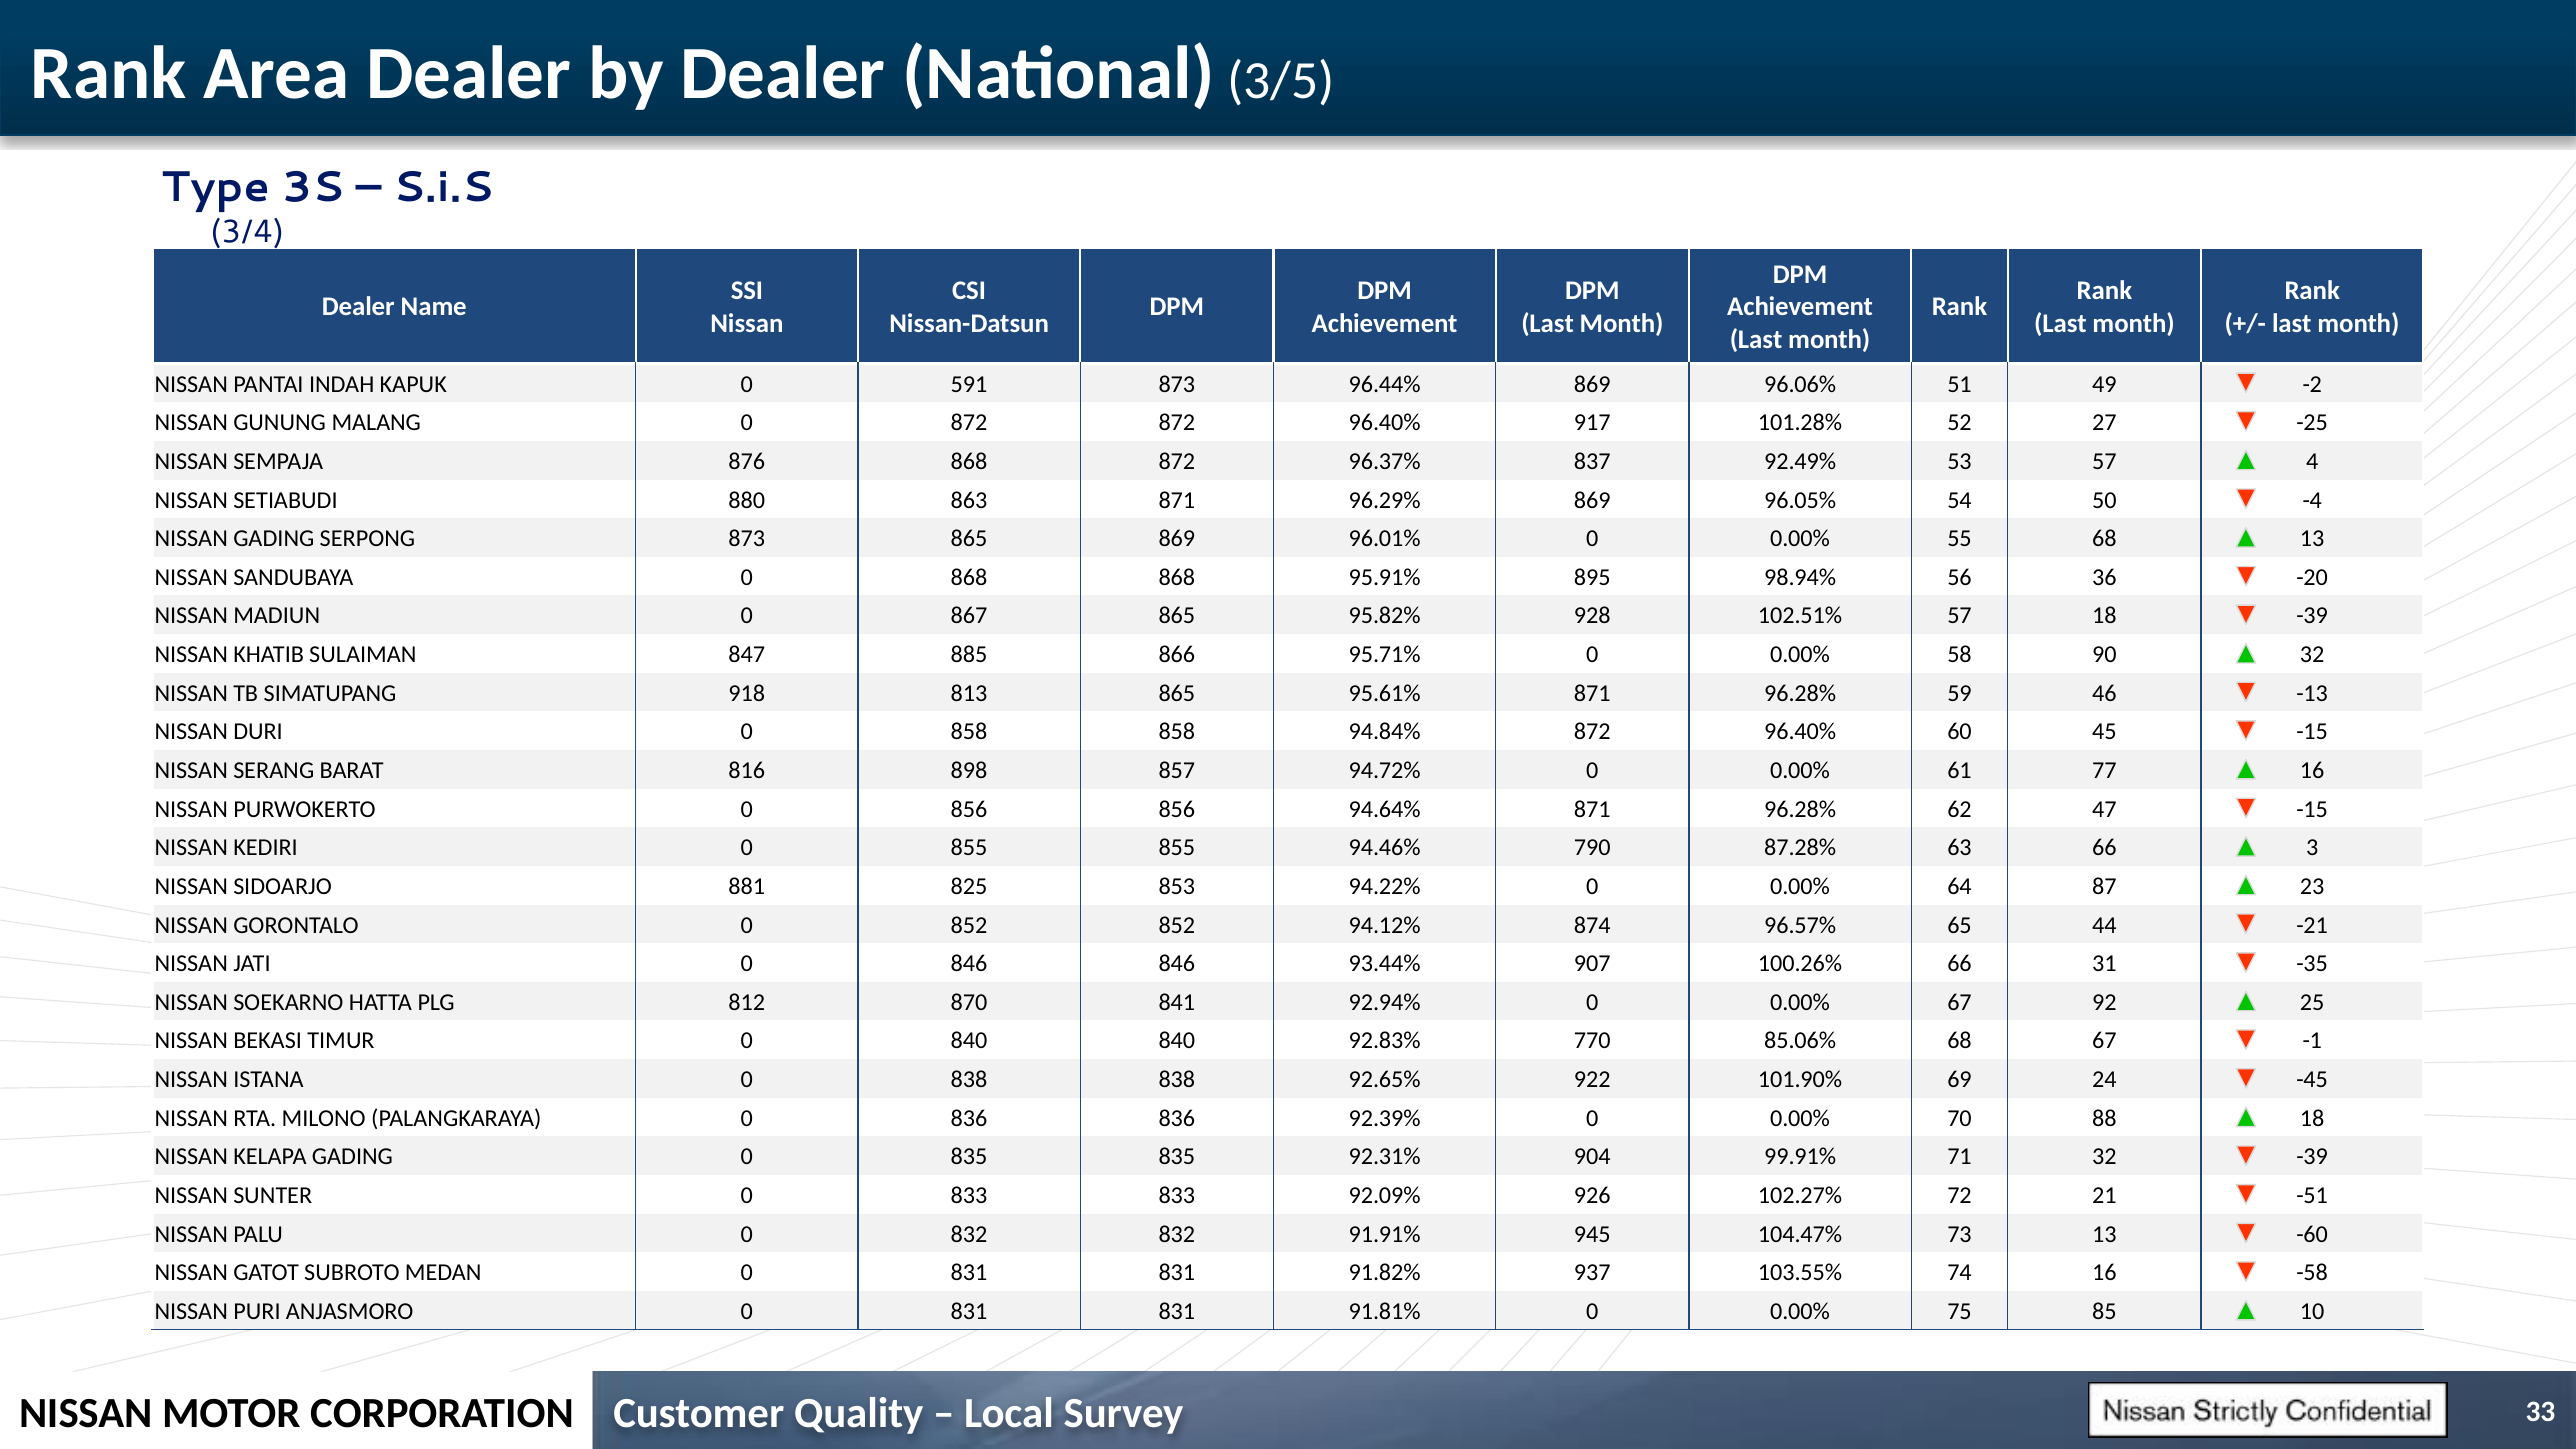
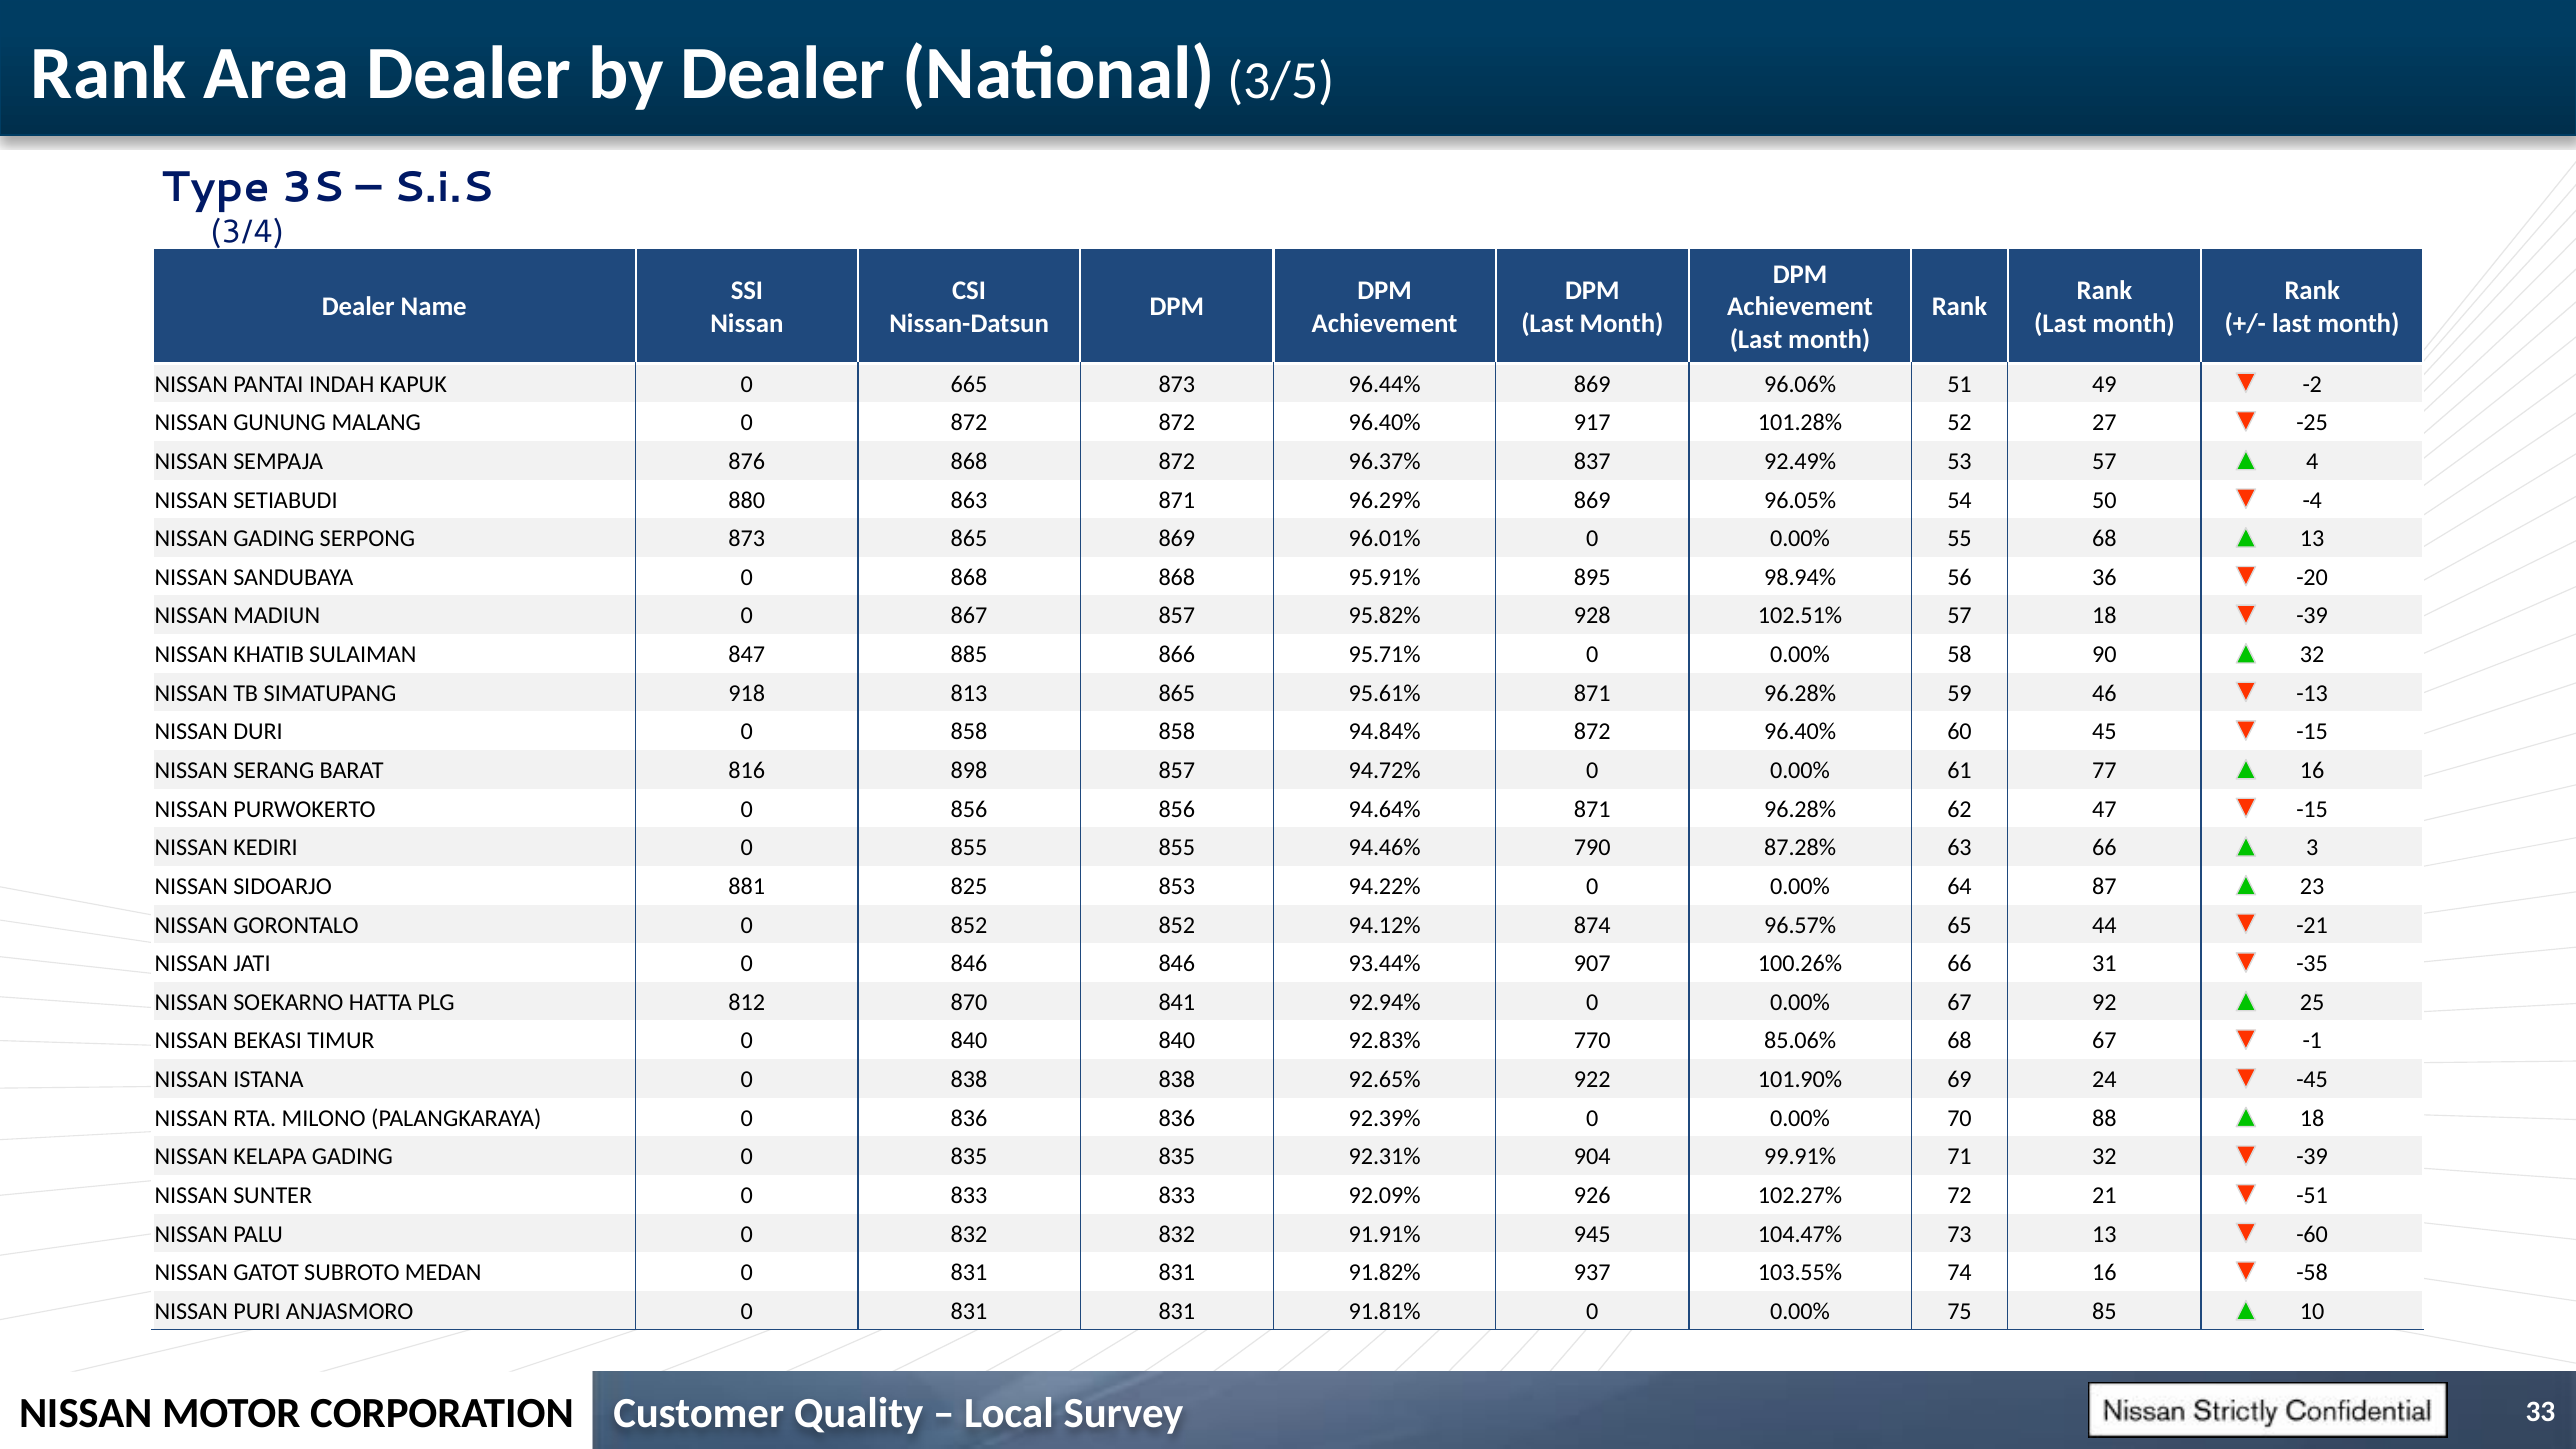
591: 591 -> 665
867 865: 865 -> 857
